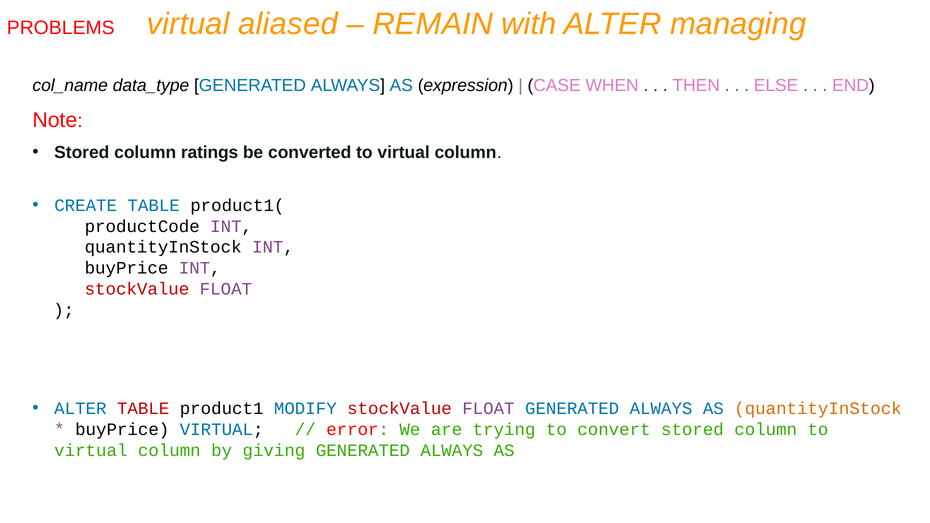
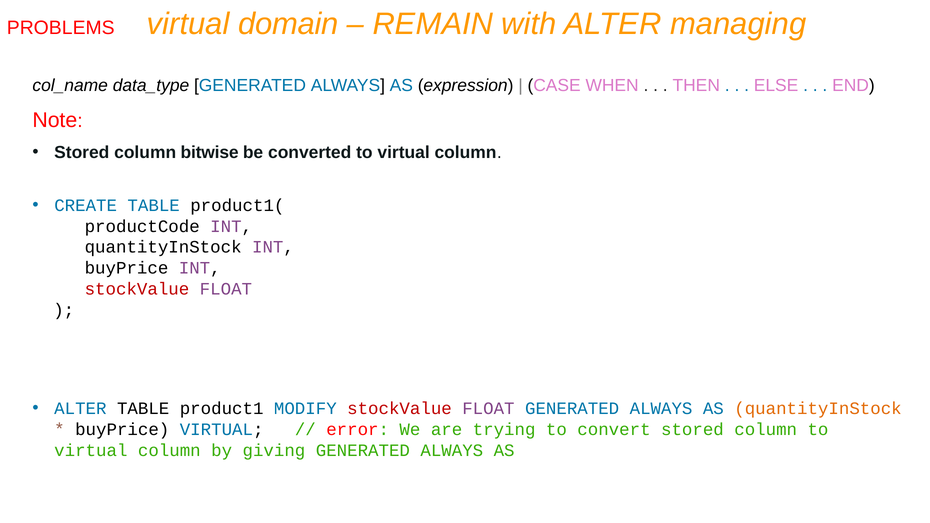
aliased: aliased -> domain
ratings: ratings -> bitwise
TABLE at (143, 409) colour: red -> black
